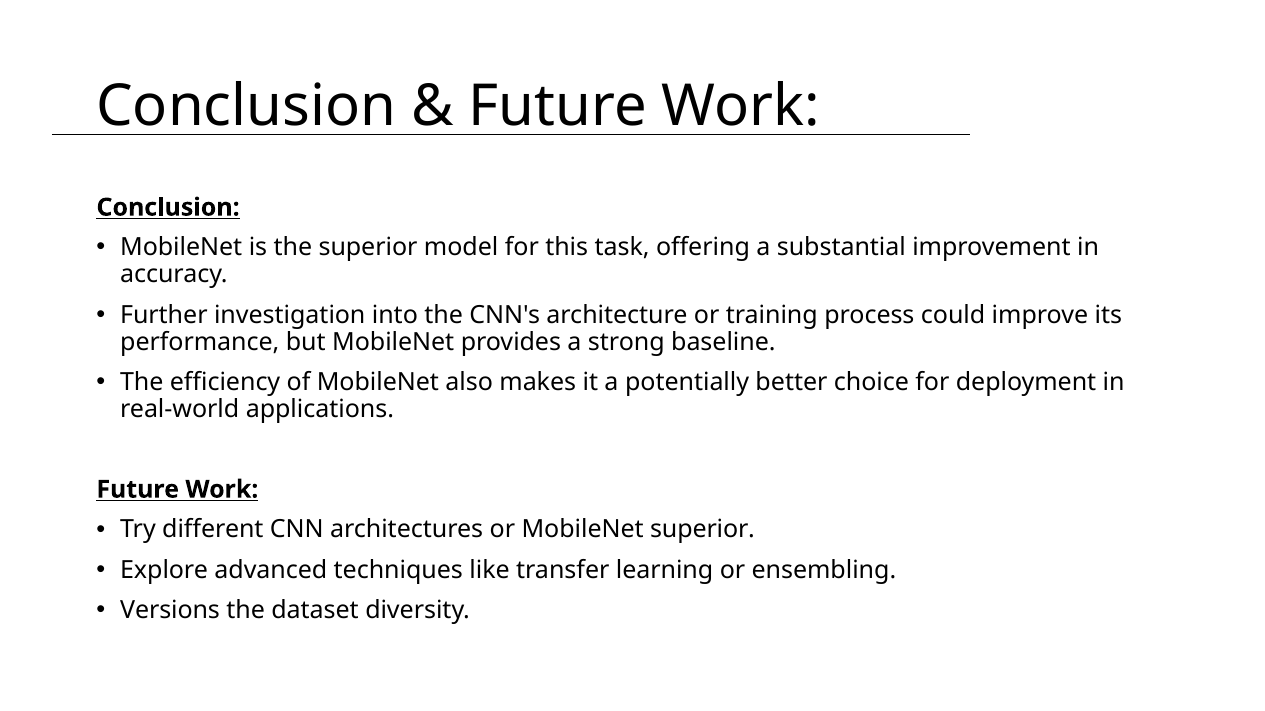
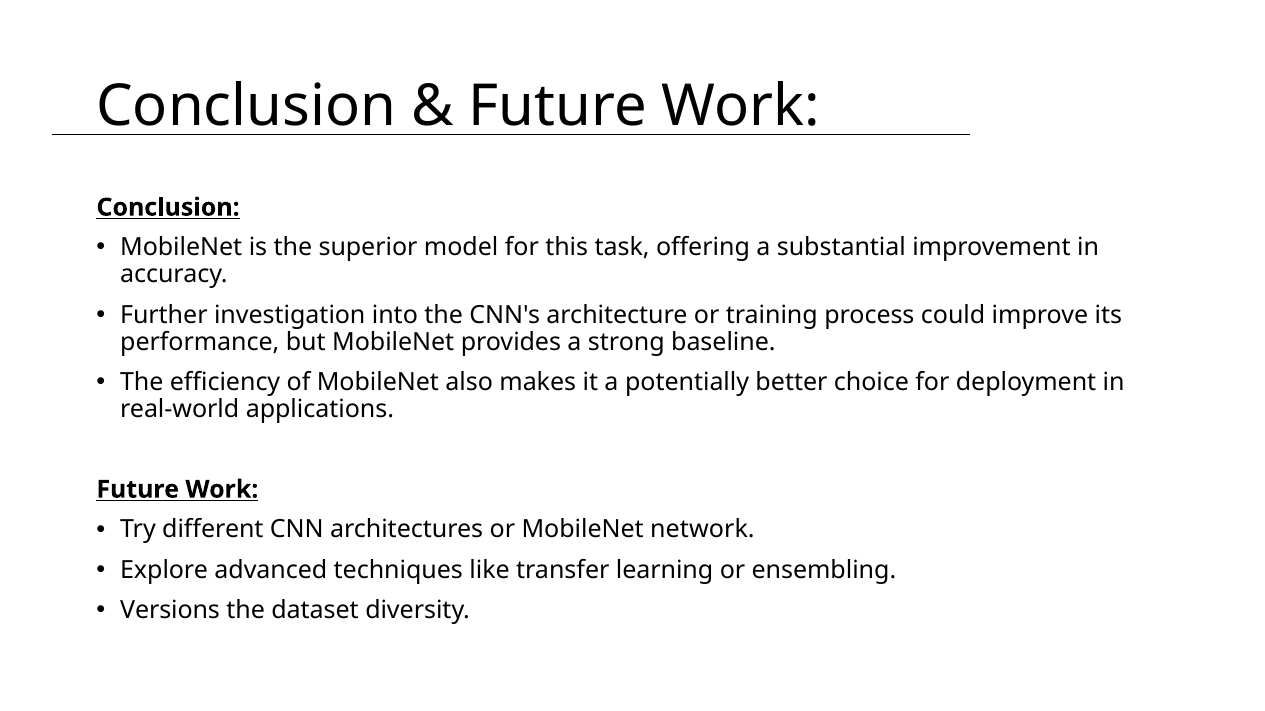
MobileNet superior: superior -> network
